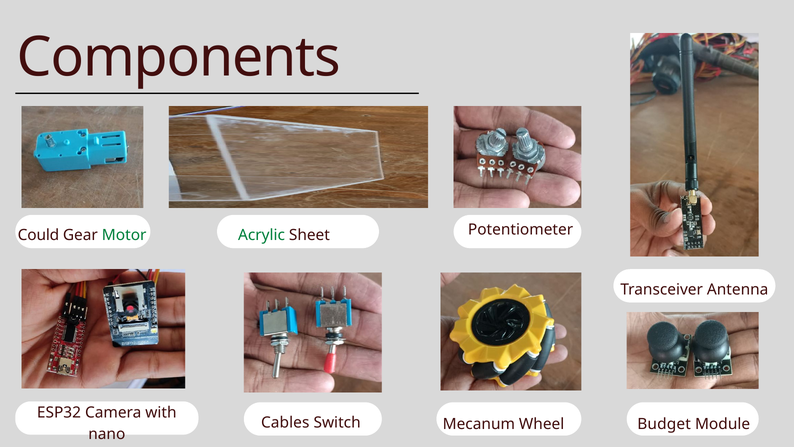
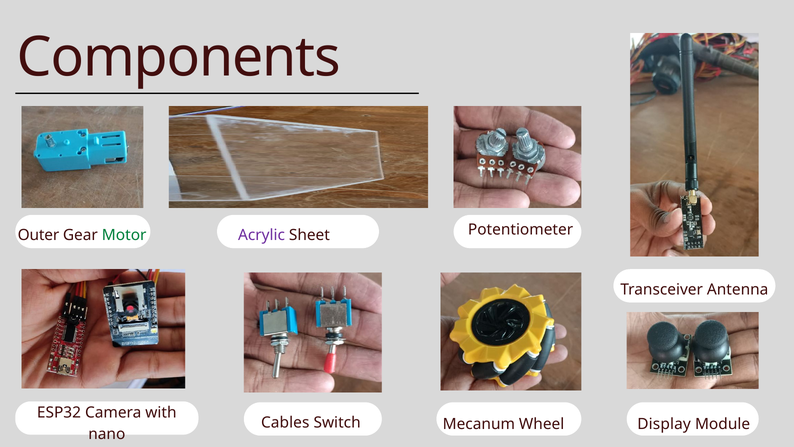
Could: Could -> Outer
Acrylic colour: green -> purple
Budget: Budget -> Display
